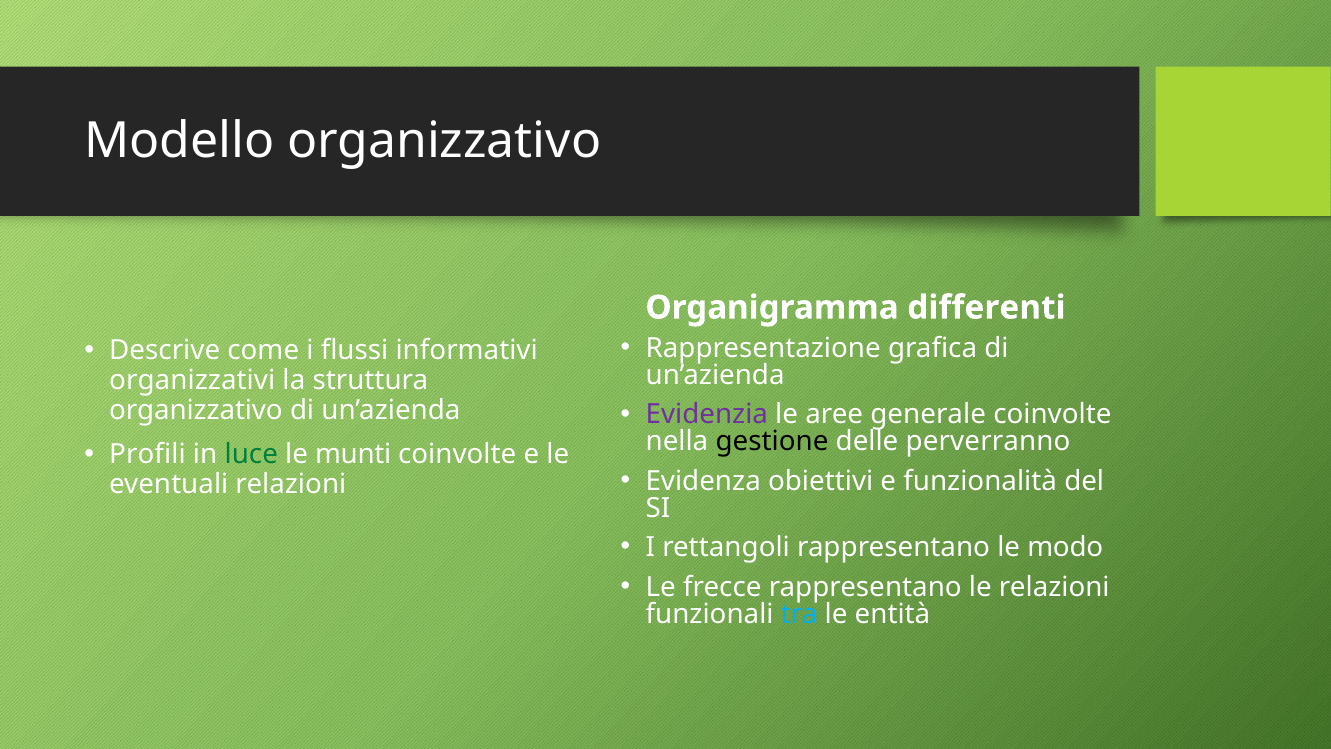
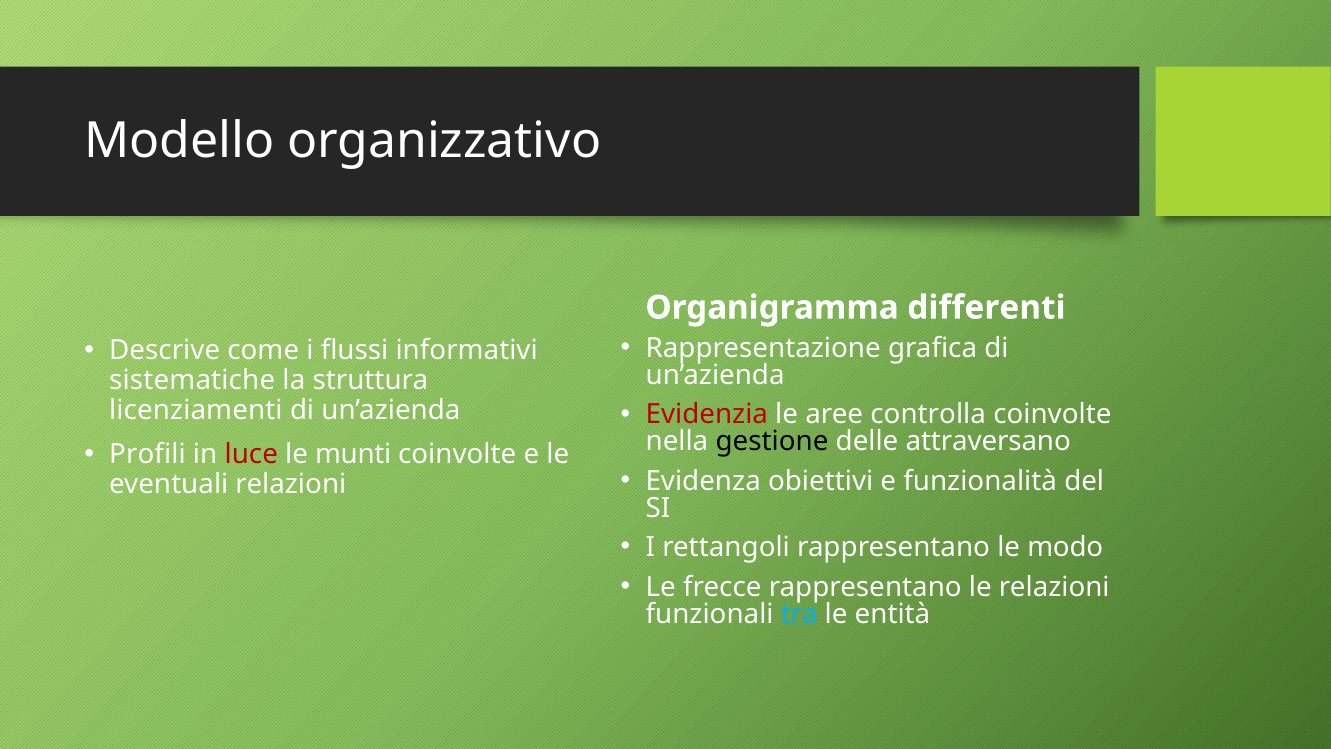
organizzativi: organizzativi -> sistematiche
Evidenzia colour: purple -> red
generale: generale -> controlla
organizzativo at (196, 411): organizzativo -> licenziamenti
perverranno: perverranno -> attraversano
luce colour: green -> red
